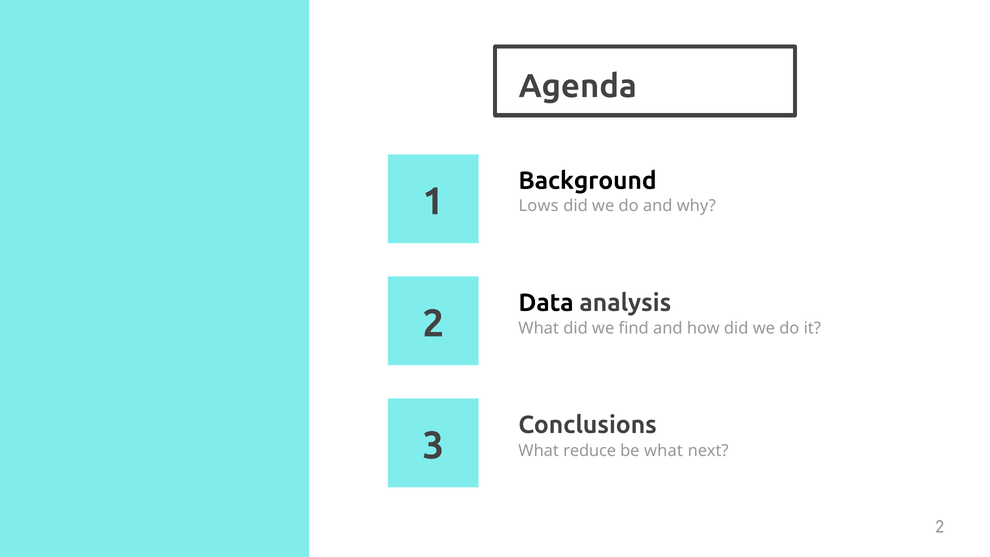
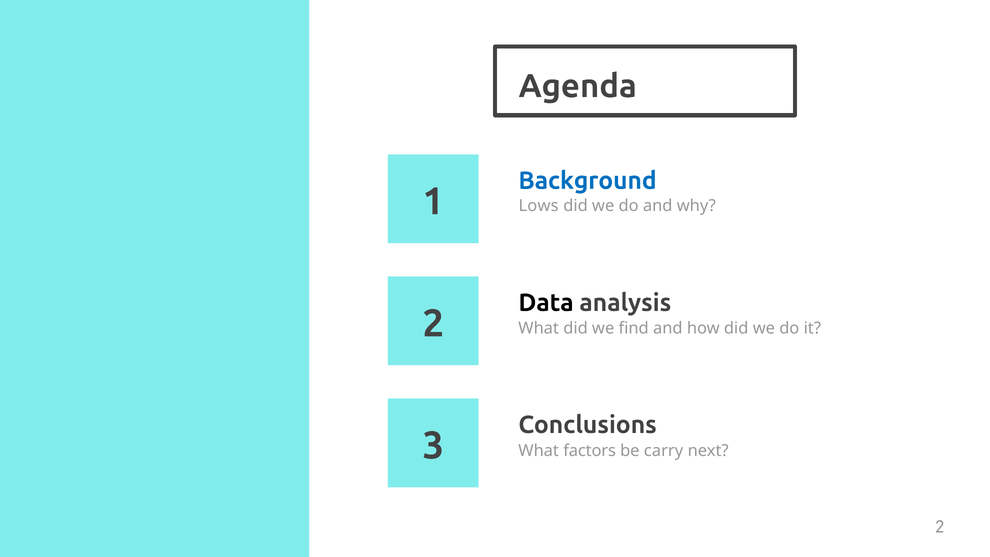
Background colour: black -> blue
reduce: reduce -> factors
be what: what -> carry
